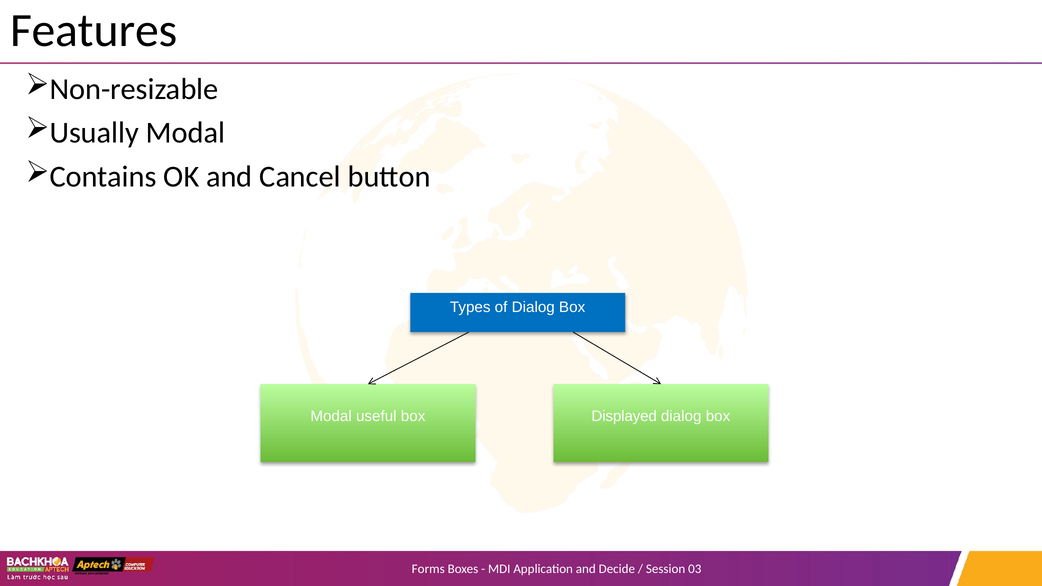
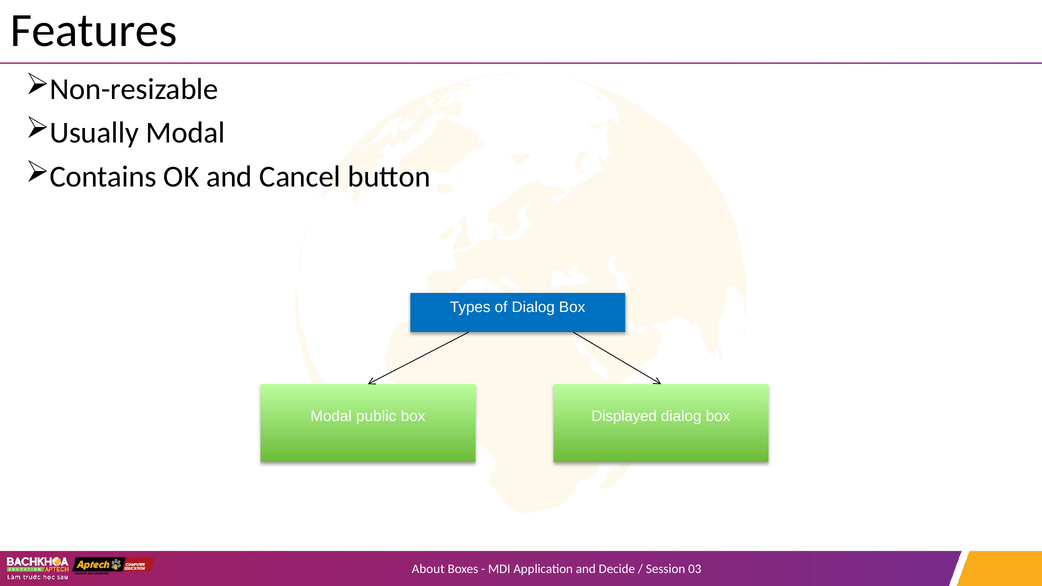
useful: useful -> public
Forms: Forms -> About
